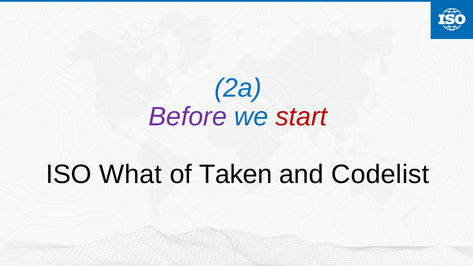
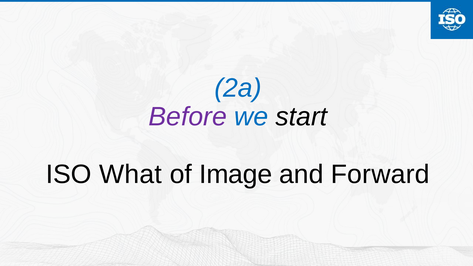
start colour: red -> black
Taken: Taken -> Image
Codelist: Codelist -> Forward
